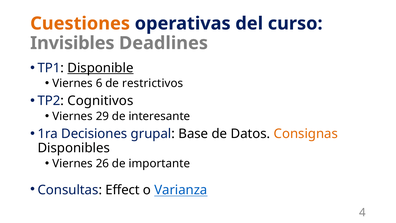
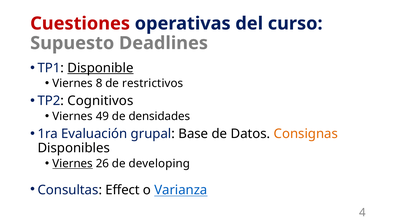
Cuestiones colour: orange -> red
Invisibles: Invisibles -> Supuesto
6: 6 -> 8
29: 29 -> 49
interesante: interesante -> densidades
Decisiones: Decisiones -> Evaluación
Viernes at (73, 163) underline: none -> present
importante: importante -> developing
